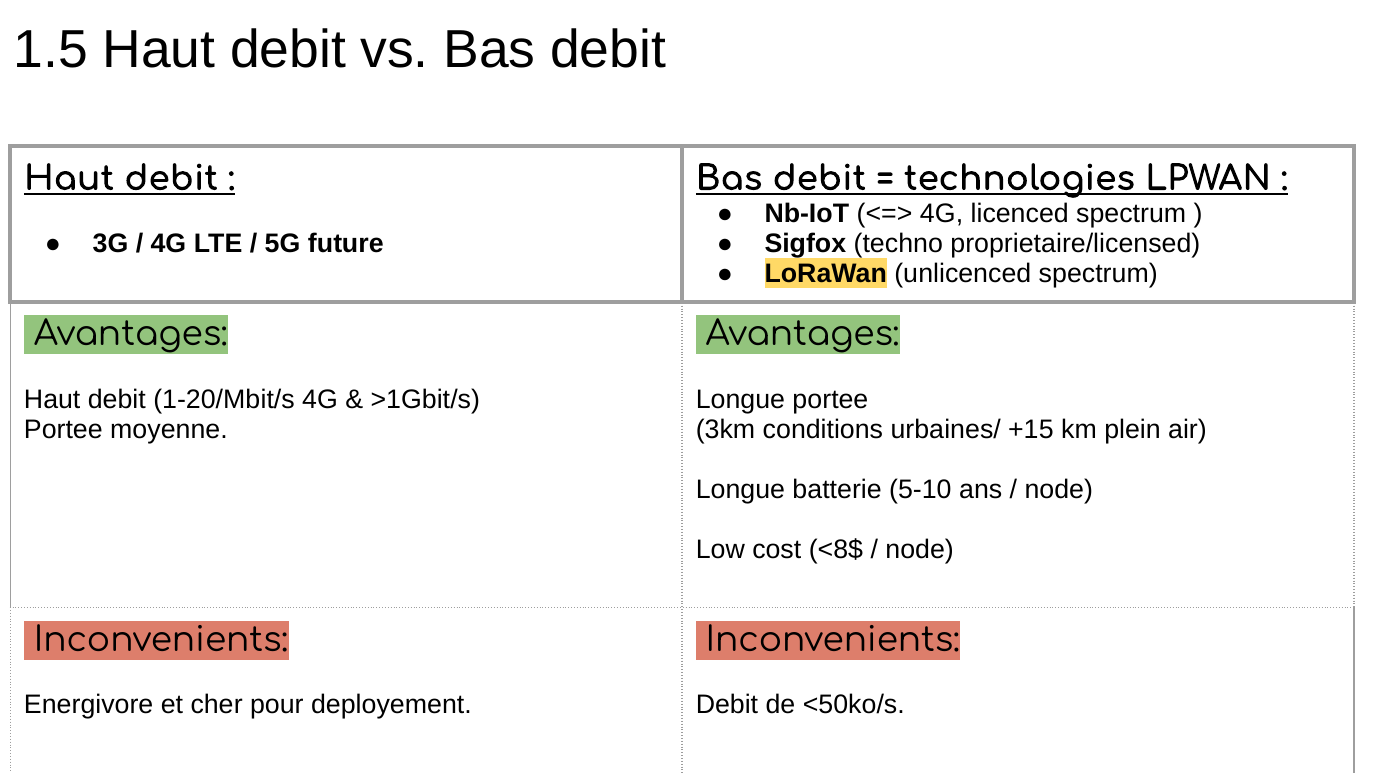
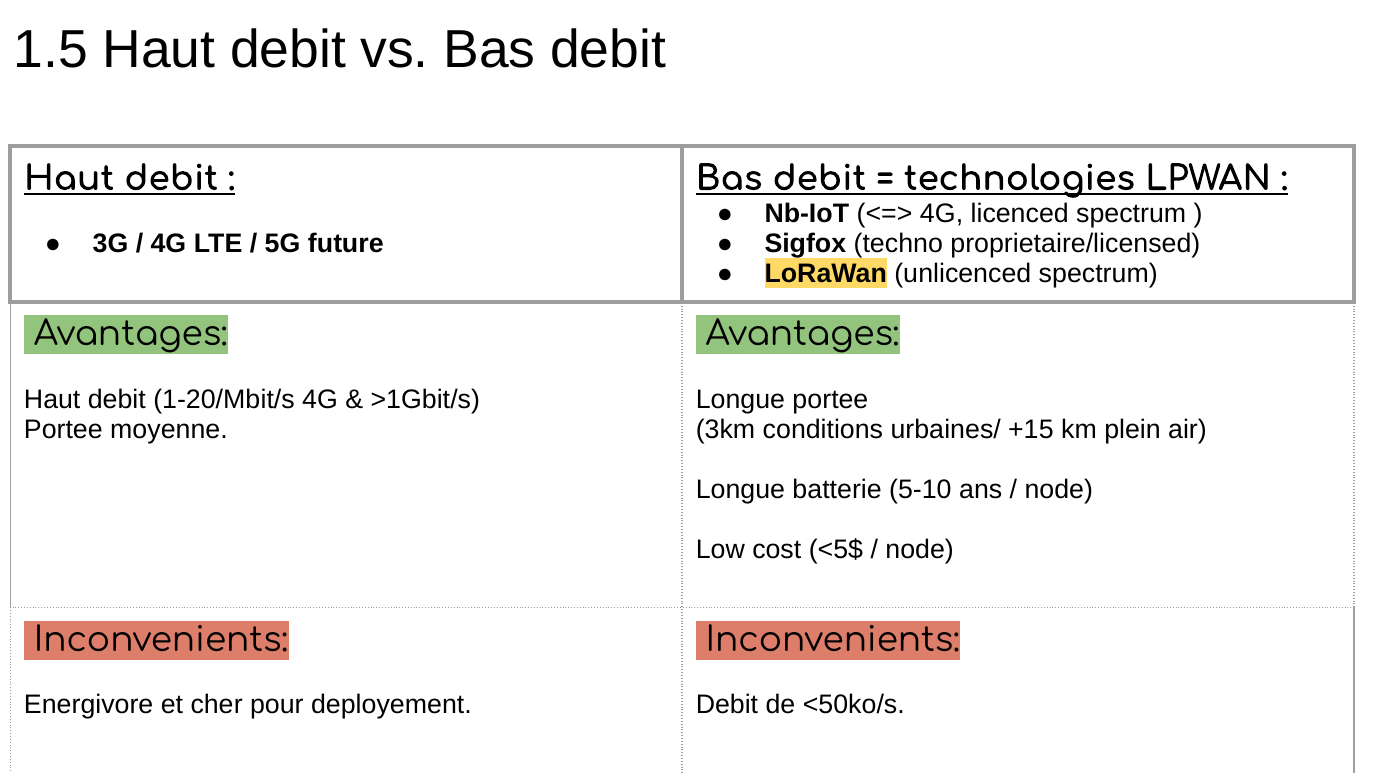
<8$: <8$ -> <5$
